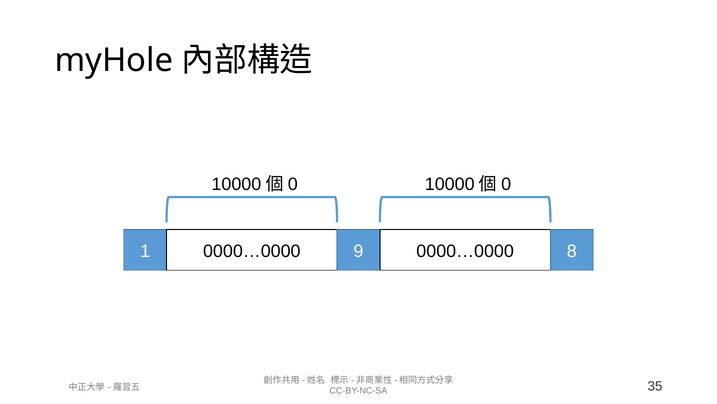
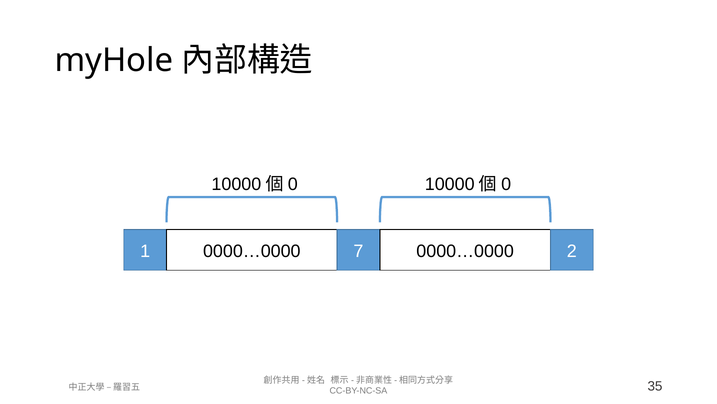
9: 9 -> 7
8: 8 -> 2
